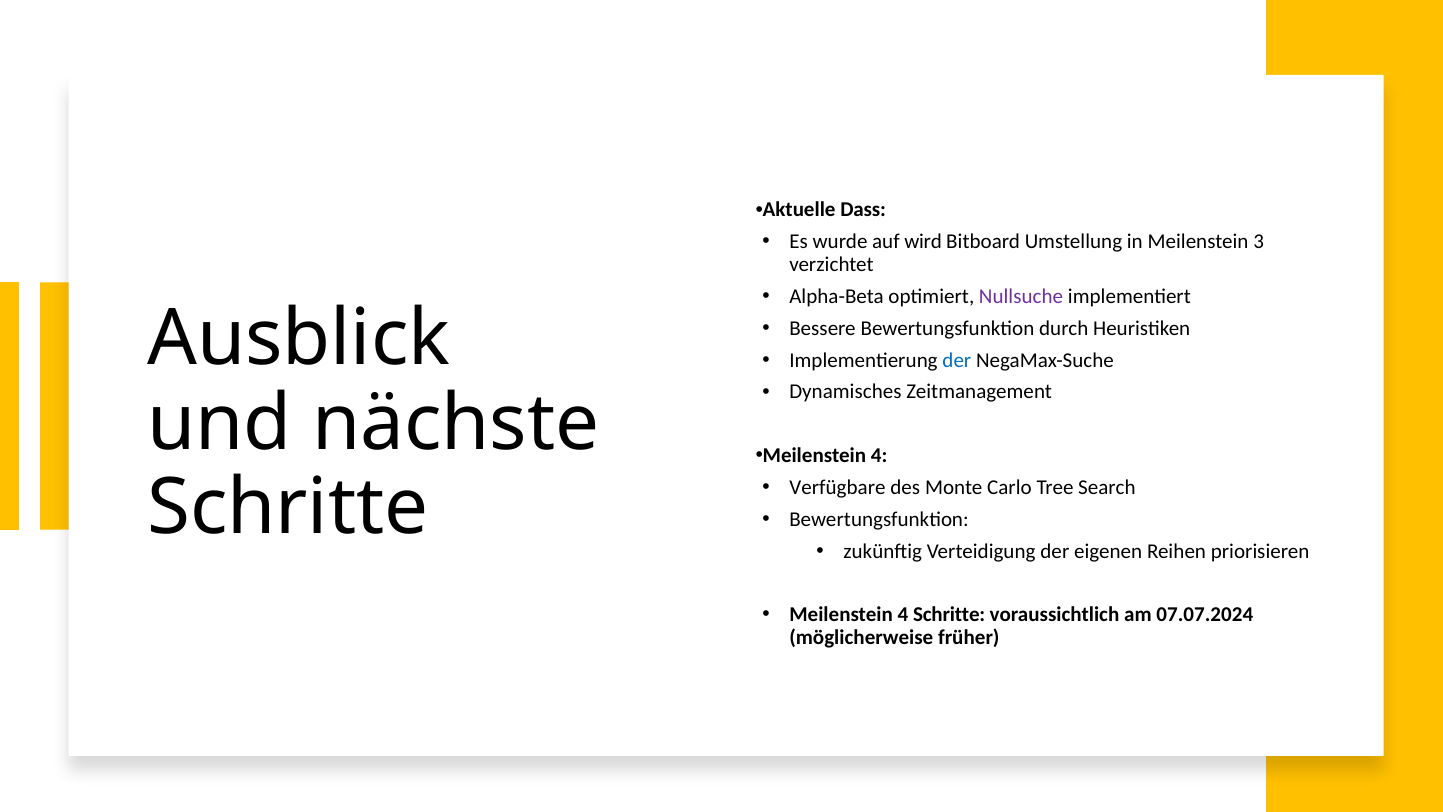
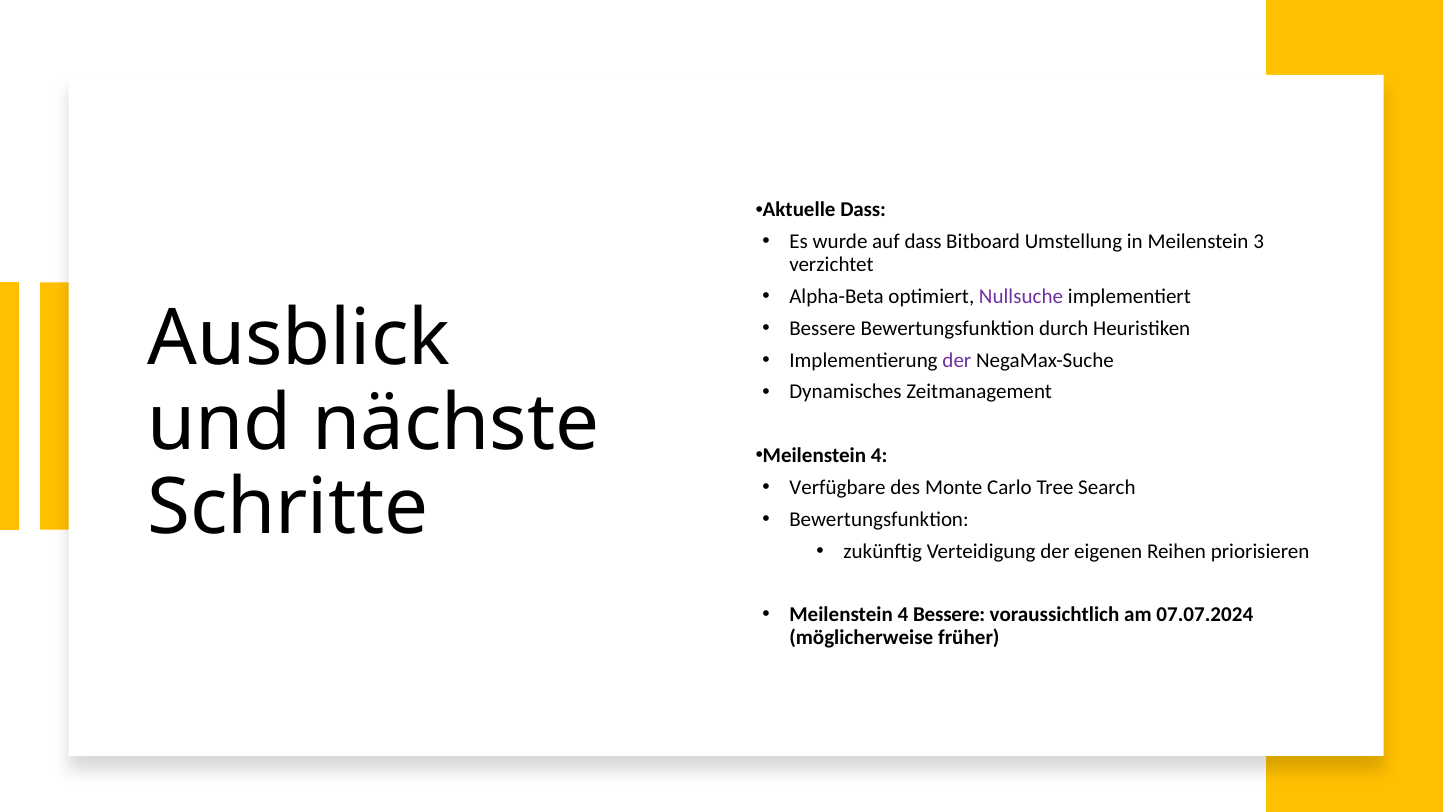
auf wird: wird -> dass
der at (957, 360) colour: blue -> purple
4 Schritte: Schritte -> Bessere
